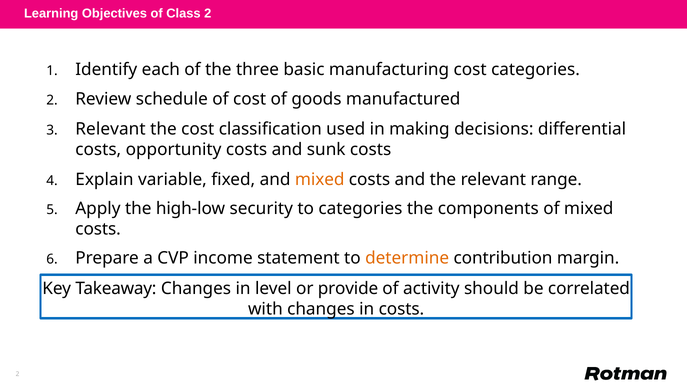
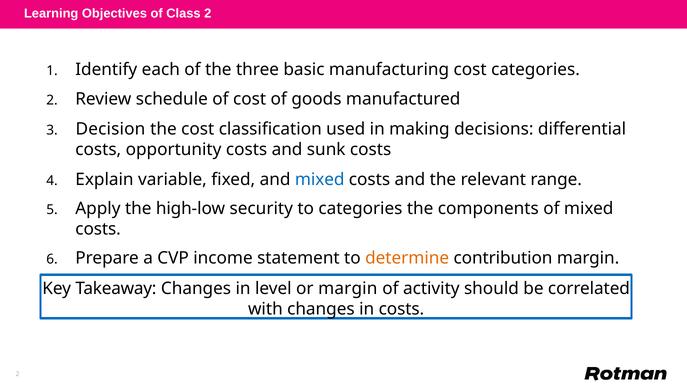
Relevant at (110, 129): Relevant -> Decision
mixed at (320, 179) colour: orange -> blue
or provide: provide -> margin
